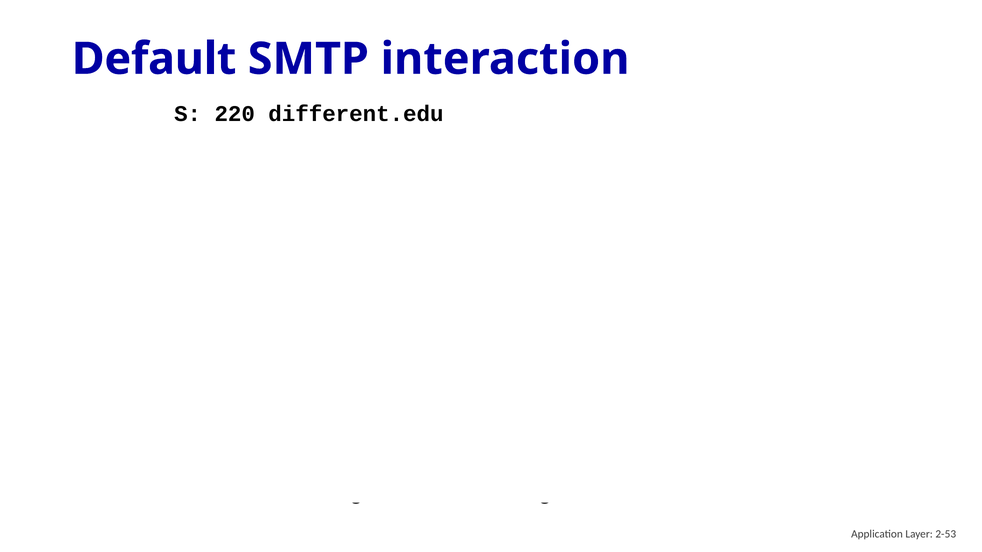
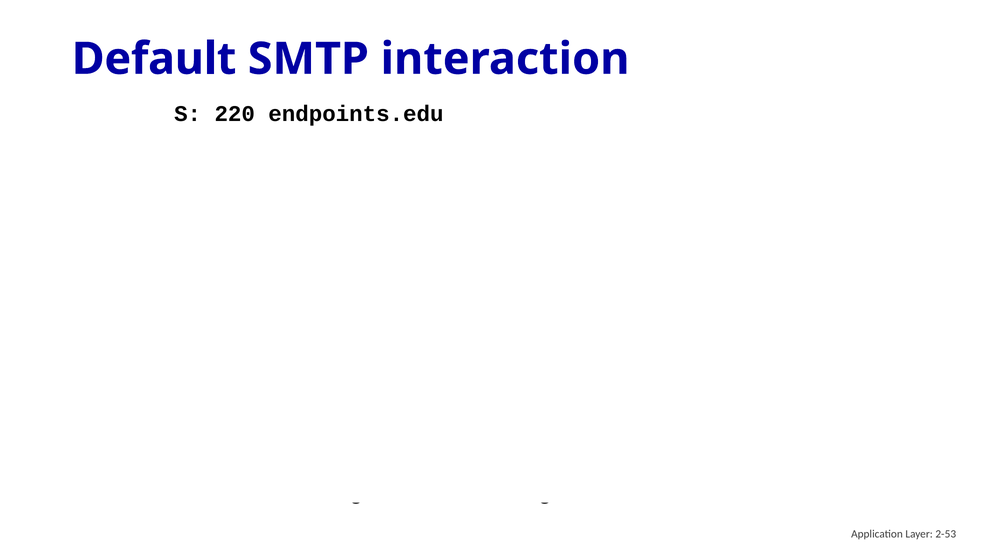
different.edu: different.edu -> endpoints.edu
